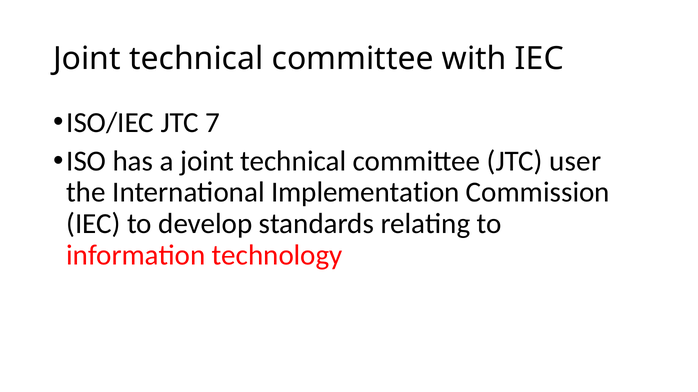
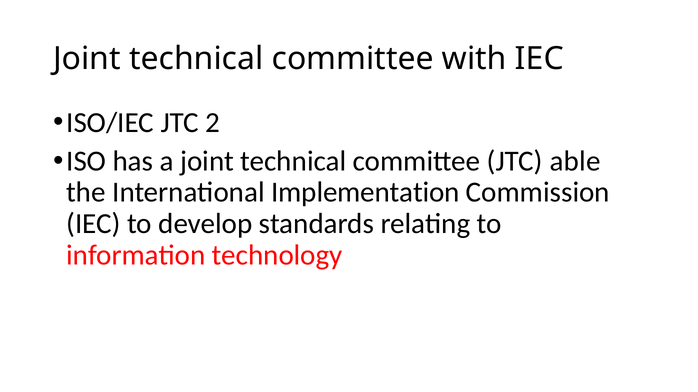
7: 7 -> 2
user: user -> able
